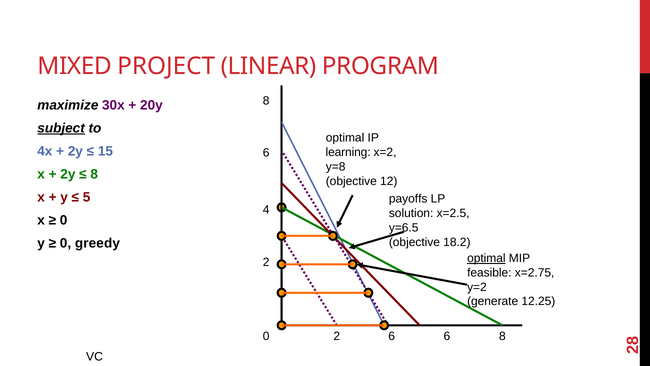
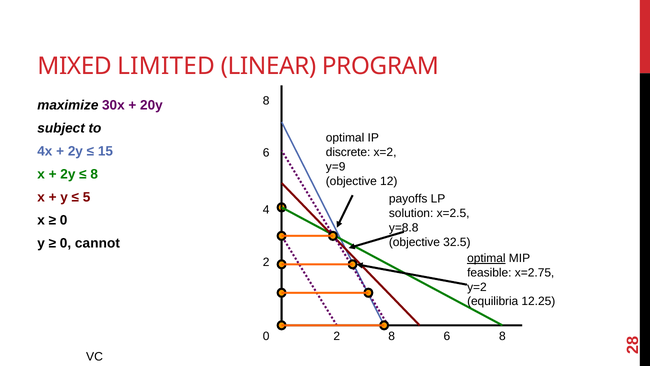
PROJECT: PROJECT -> LIMITED
subject underline: present -> none
learning: learning -> discrete
y=8: y=8 -> y=9
y=6.5: y=6.5 -> y=8.8
18.2: 18.2 -> 32.5
greedy: greedy -> cannot
generate: generate -> equilibria
6 at (392, 336): 6 -> 8
